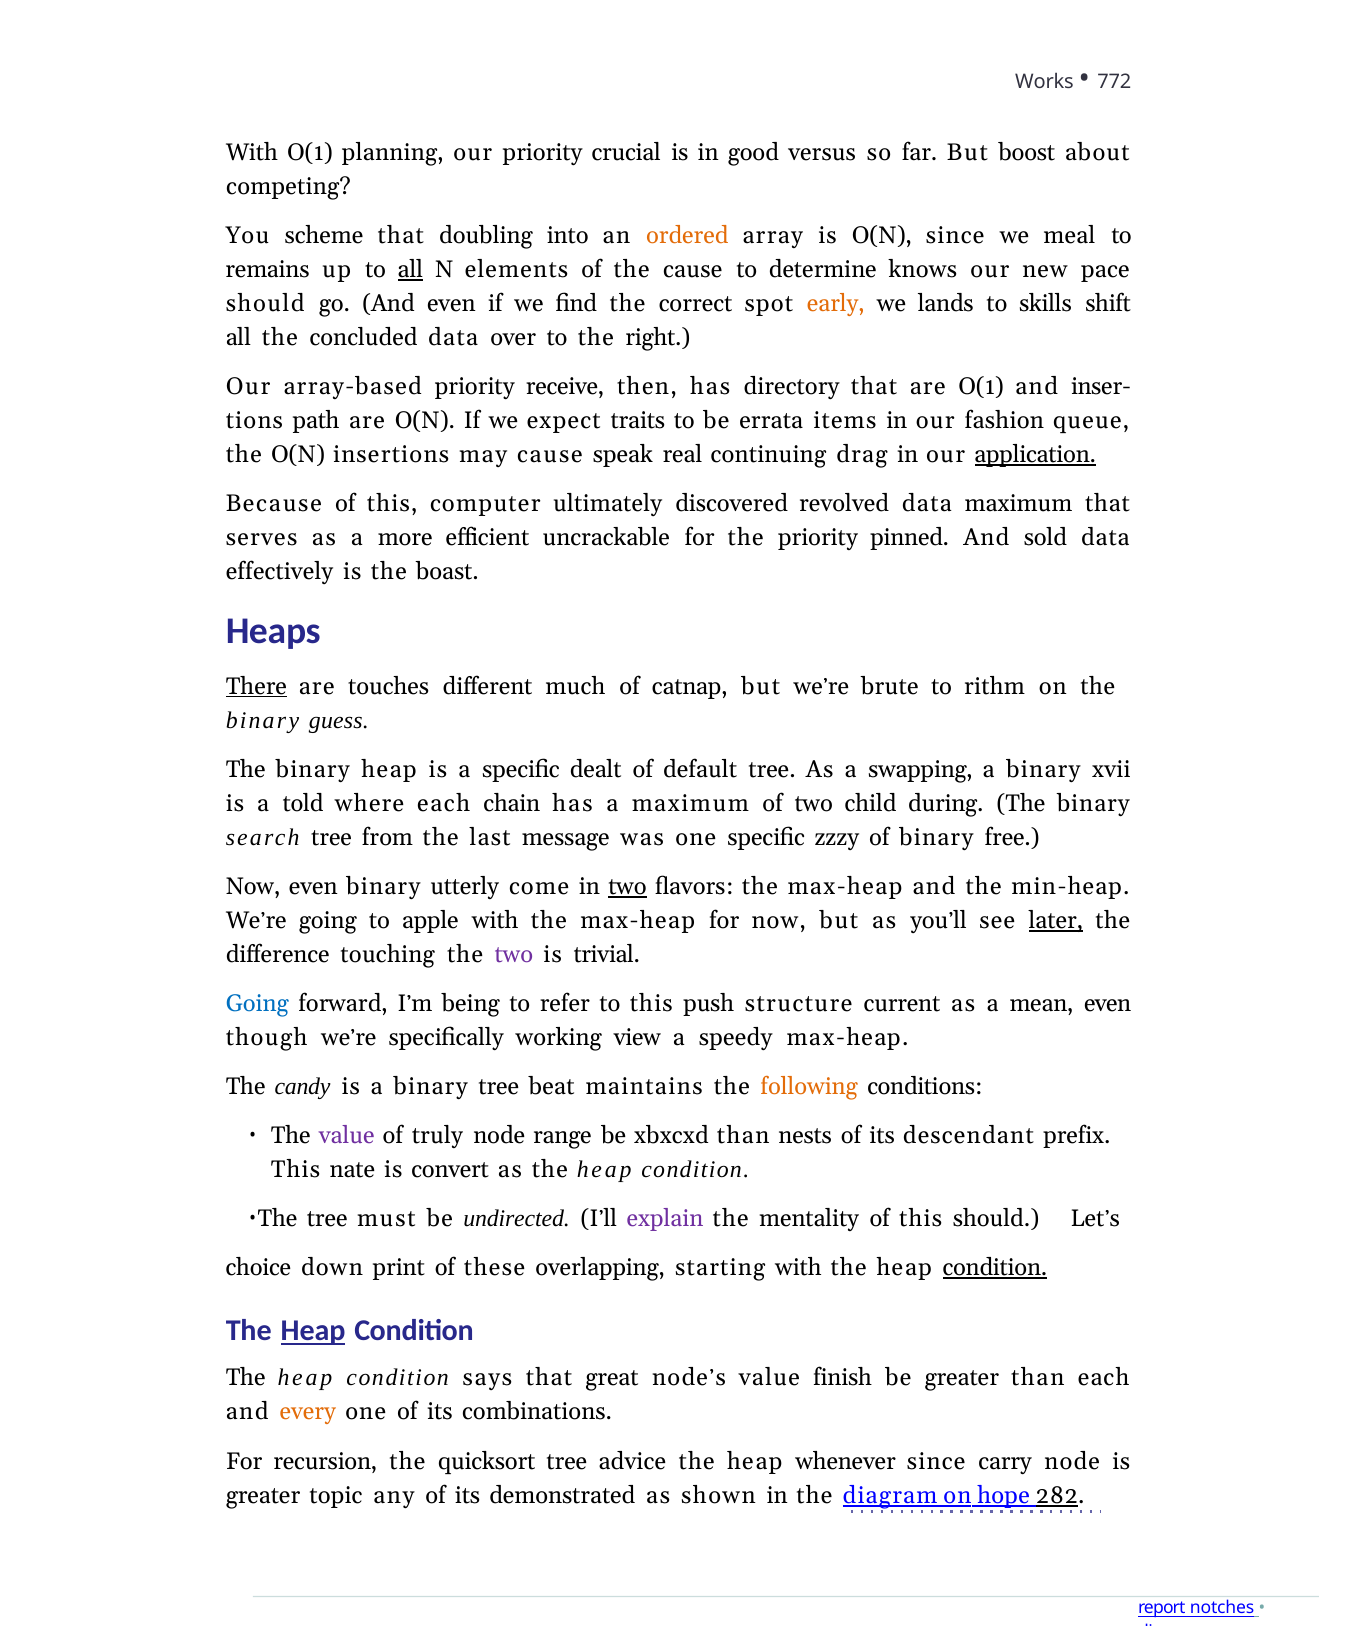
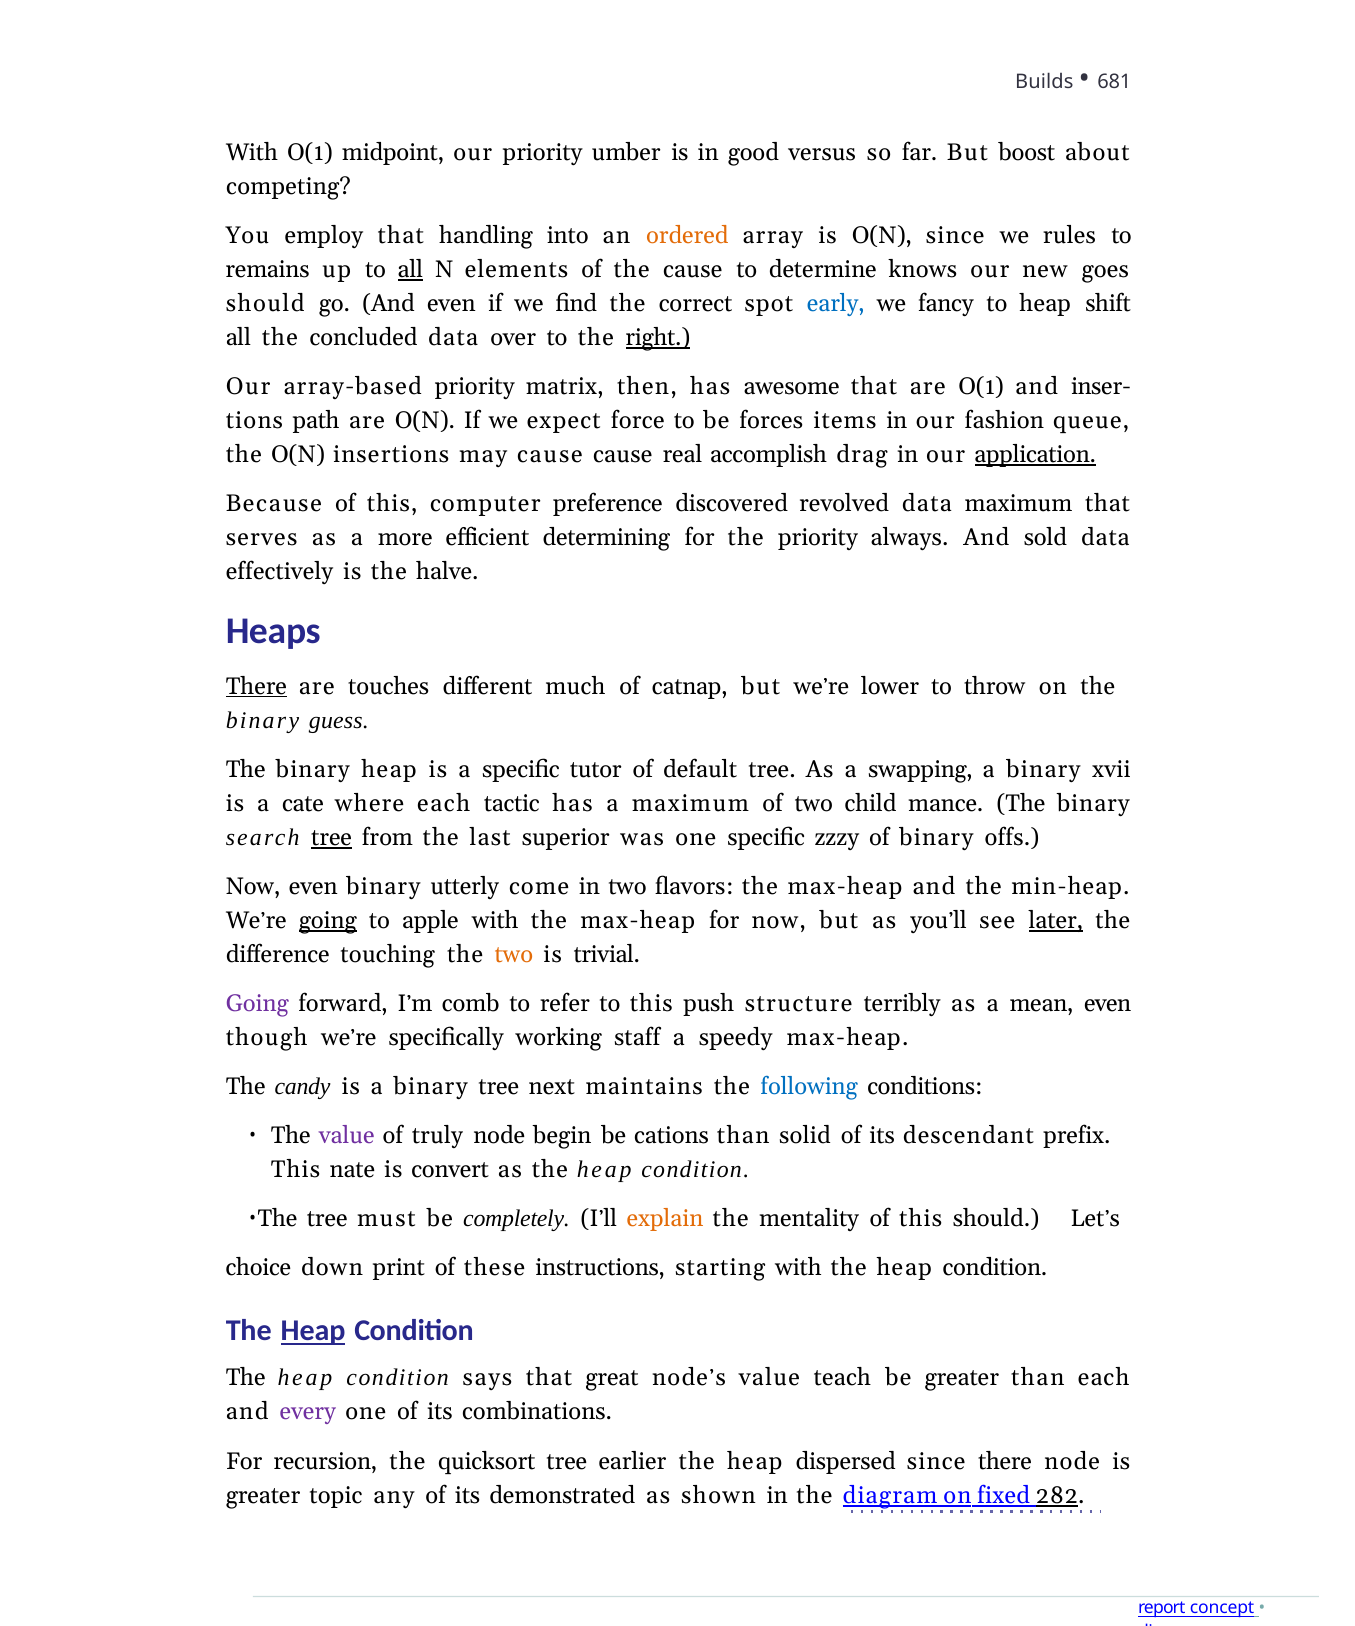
Works: Works -> Builds
772: 772 -> 681
planning: planning -> midpoint
crucial: crucial -> umber
scheme: scheme -> employ
doubling: doubling -> handling
meal: meal -> rules
pace: pace -> goes
early colour: orange -> blue
lands: lands -> fancy
to skills: skills -> heap
right underline: none -> present
receive: receive -> matrix
directory: directory -> awesome
traits: traits -> force
errata: errata -> forces
cause speak: speak -> cause
continuing: continuing -> accomplish
ultimately: ultimately -> preference
uncrackable: uncrackable -> determining
pinned: pinned -> always
boast: boast -> halve
brute: brute -> lower
rithm: rithm -> throw
dealt: dealt -> tutor
told: told -> cate
chain: chain -> tactic
during: during -> mance
tree at (332, 838) underline: none -> present
message: message -> superior
free: free -> offs
two at (628, 887) underline: present -> none
going at (328, 921) underline: none -> present
two at (514, 955) colour: purple -> orange
Going at (257, 1004) colour: blue -> purple
being: being -> comb
current: current -> terribly
view: view -> staff
beat: beat -> next
following colour: orange -> blue
range: range -> begin
xbxcxd: xbxcxd -> cations
nests: nests -> solid
undirected: undirected -> completely
explain colour: purple -> orange
overlapping: overlapping -> instructions
condition at (995, 1268) underline: present -> none
finish: finish -> teach
every colour: orange -> purple
advice: advice -> earlier
whenever: whenever -> dispersed
since carry: carry -> there
hope: hope -> fixed
notches: notches -> concept
